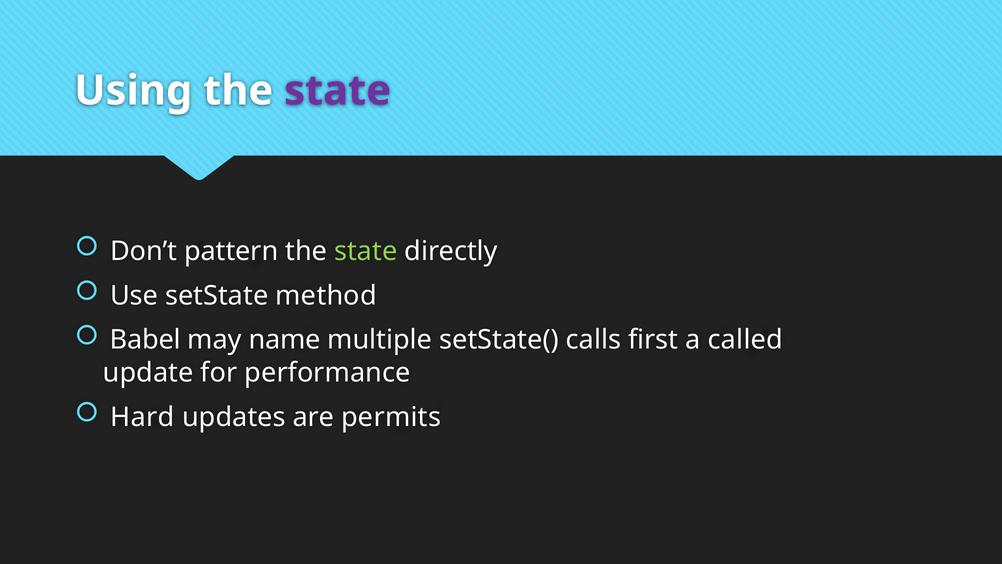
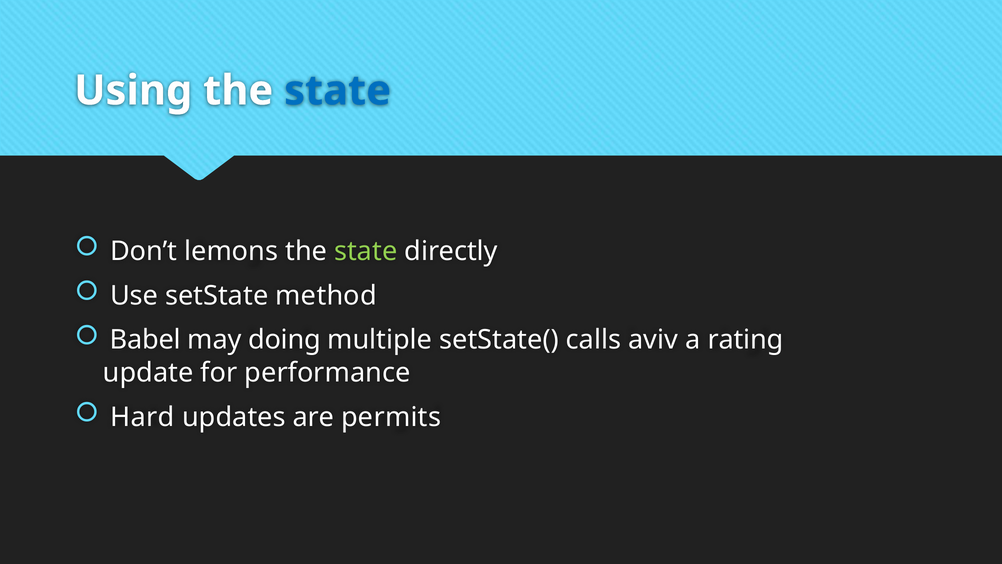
state at (338, 91) colour: purple -> blue
pattern: pattern -> lemons
name: name -> doing
first: first -> aviv
called: called -> rating
